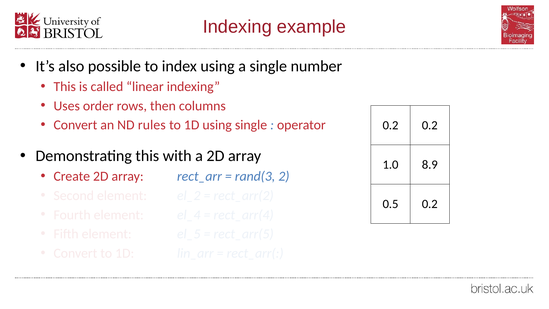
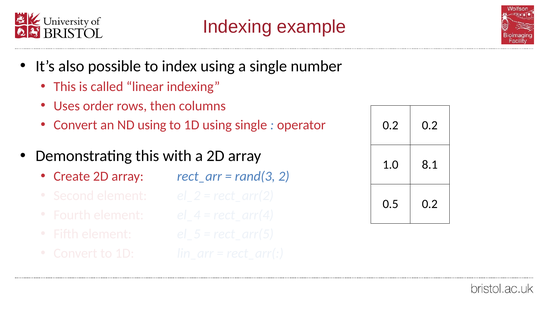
ND rules: rules -> using
8.9: 8.9 -> 8.1
